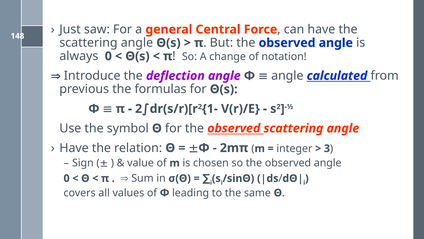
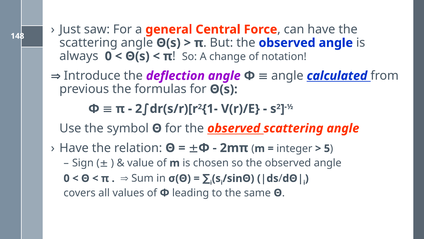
3: 3 -> 5
